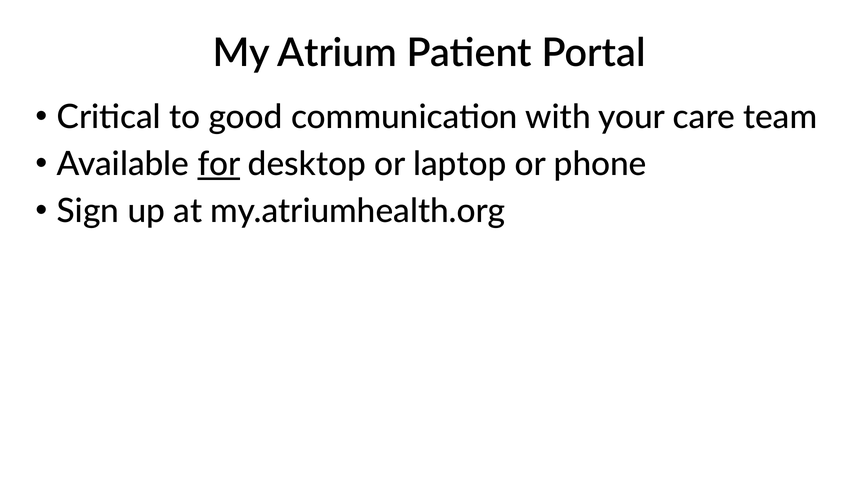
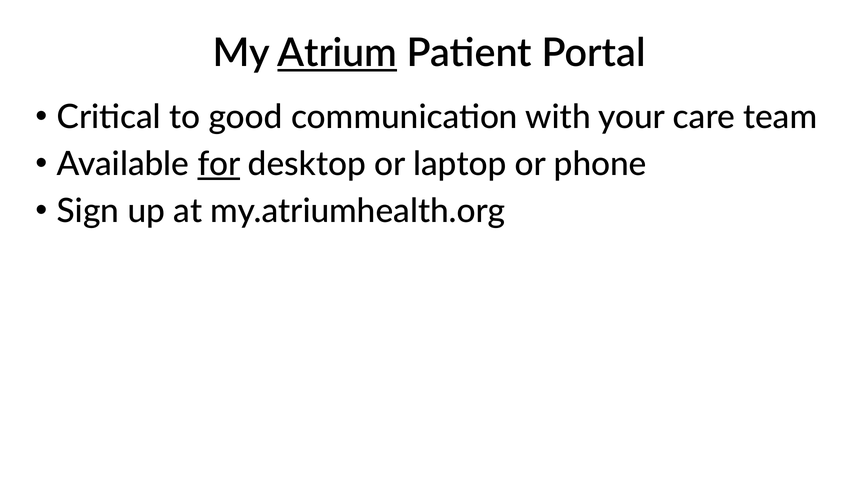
Atrium underline: none -> present
